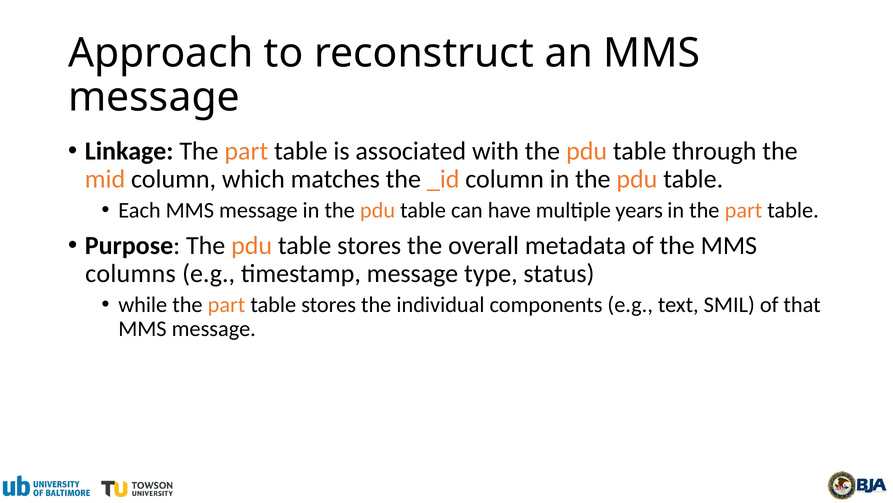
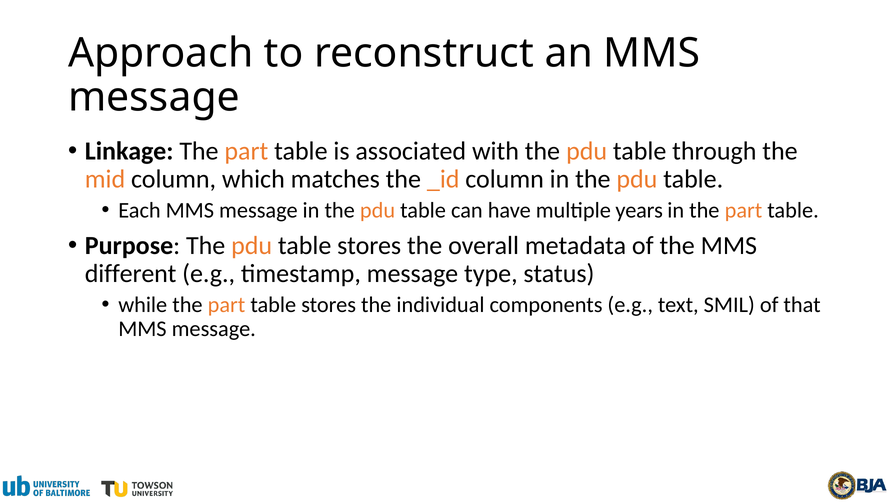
columns: columns -> different
